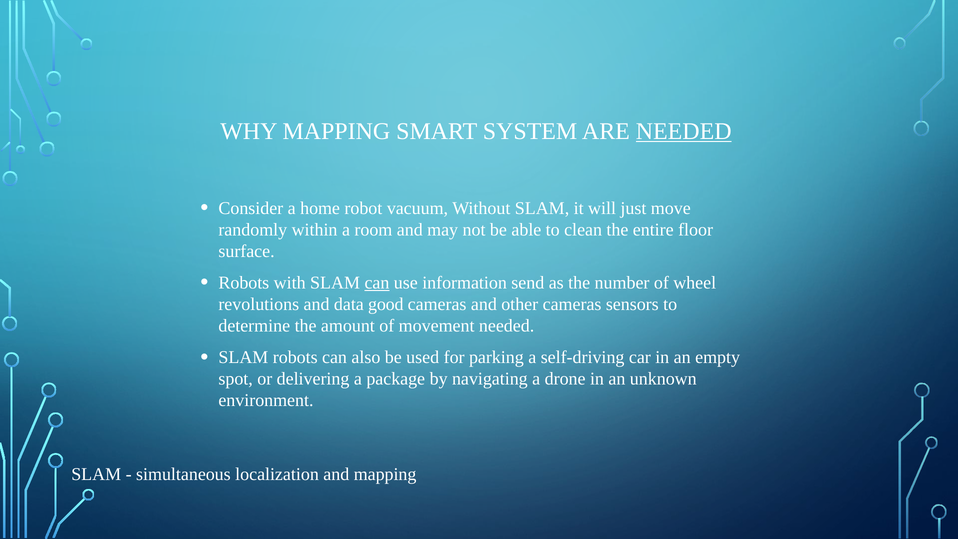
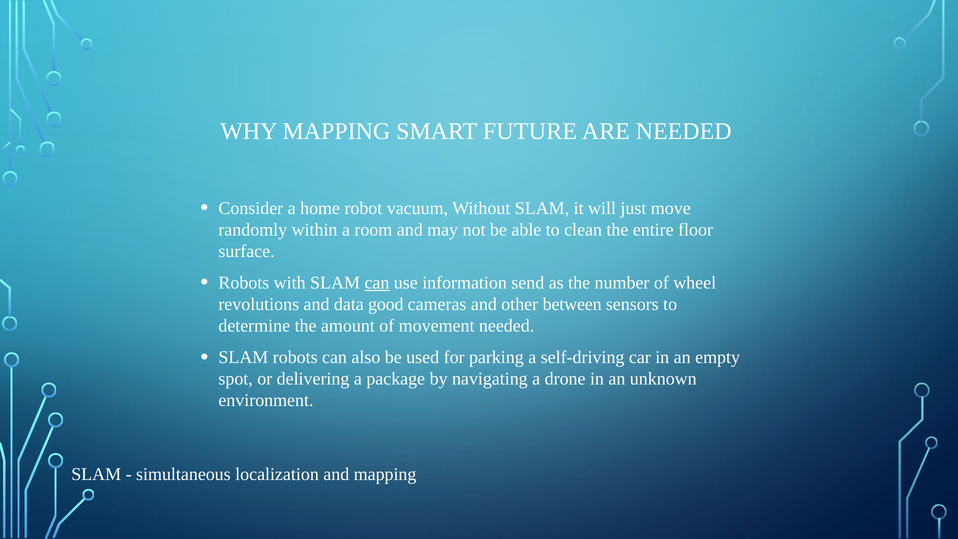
SYSTEM: SYSTEM -> FUTURE
NEEDED at (684, 131) underline: present -> none
other cameras: cameras -> between
